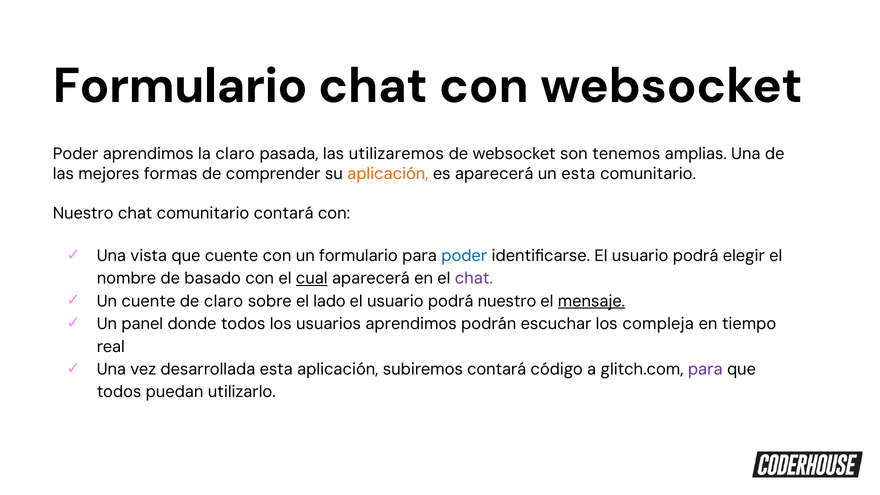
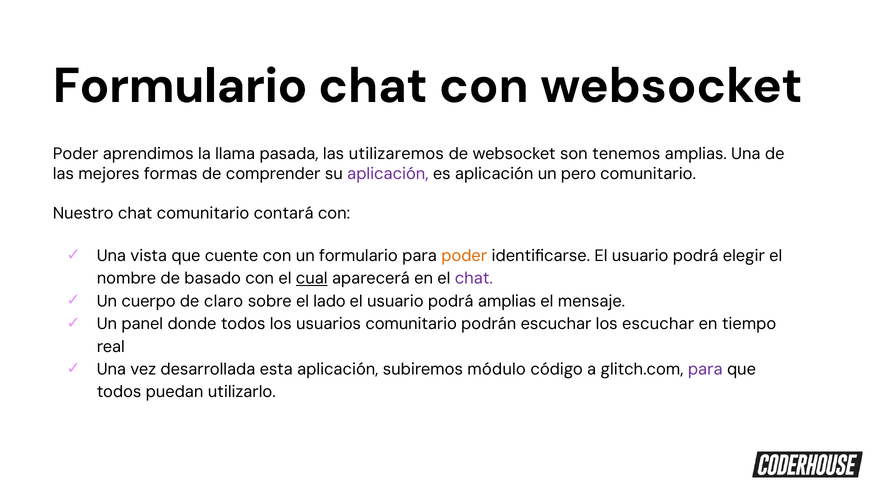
la claro: claro -> llama
aplicación at (388, 174) colour: orange -> purple
es aparecerá: aparecerá -> aplicación
un esta: esta -> pero
poder at (464, 256) colour: blue -> orange
Un cuente: cuente -> cuerpo
podrá nuestro: nuestro -> amplias
mensaje underline: present -> none
usuarios aprendimos: aprendimos -> comunitario
los compleja: compleja -> escuchar
subiremos contará: contará -> módulo
